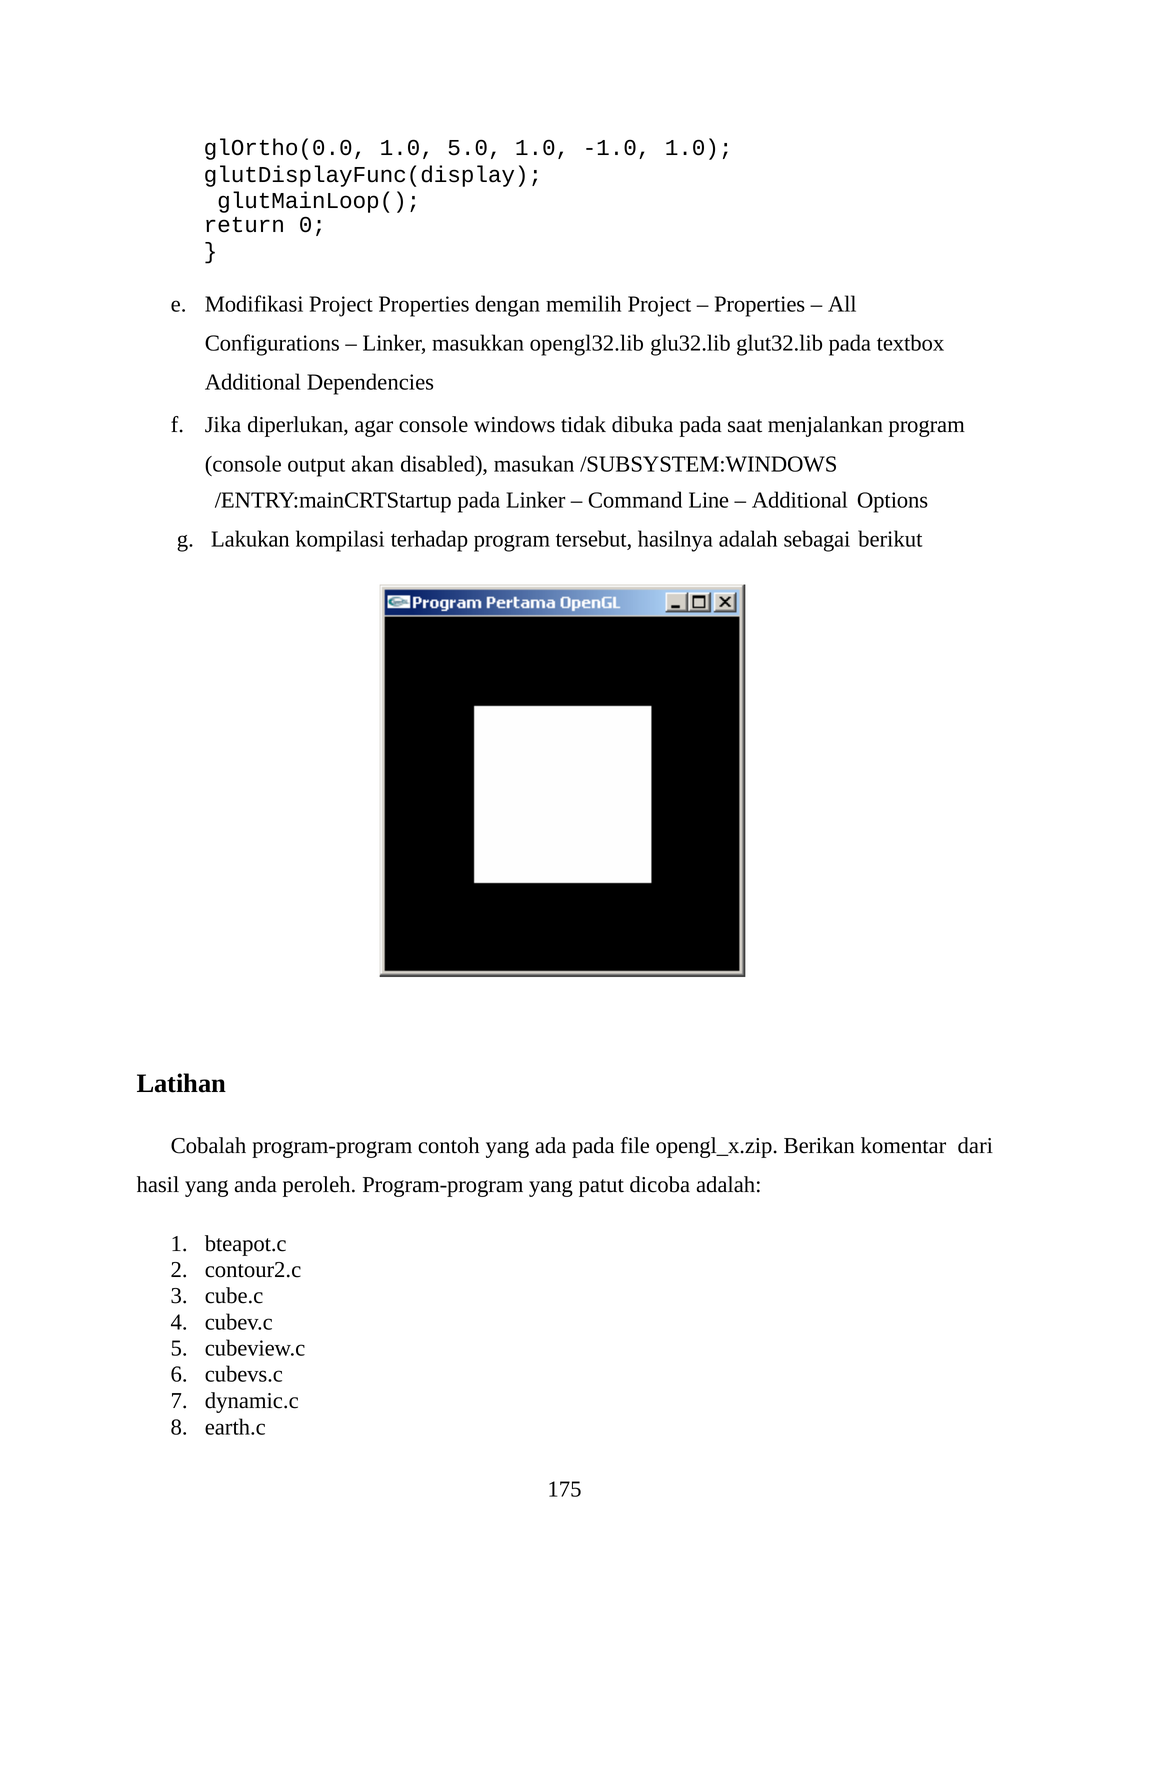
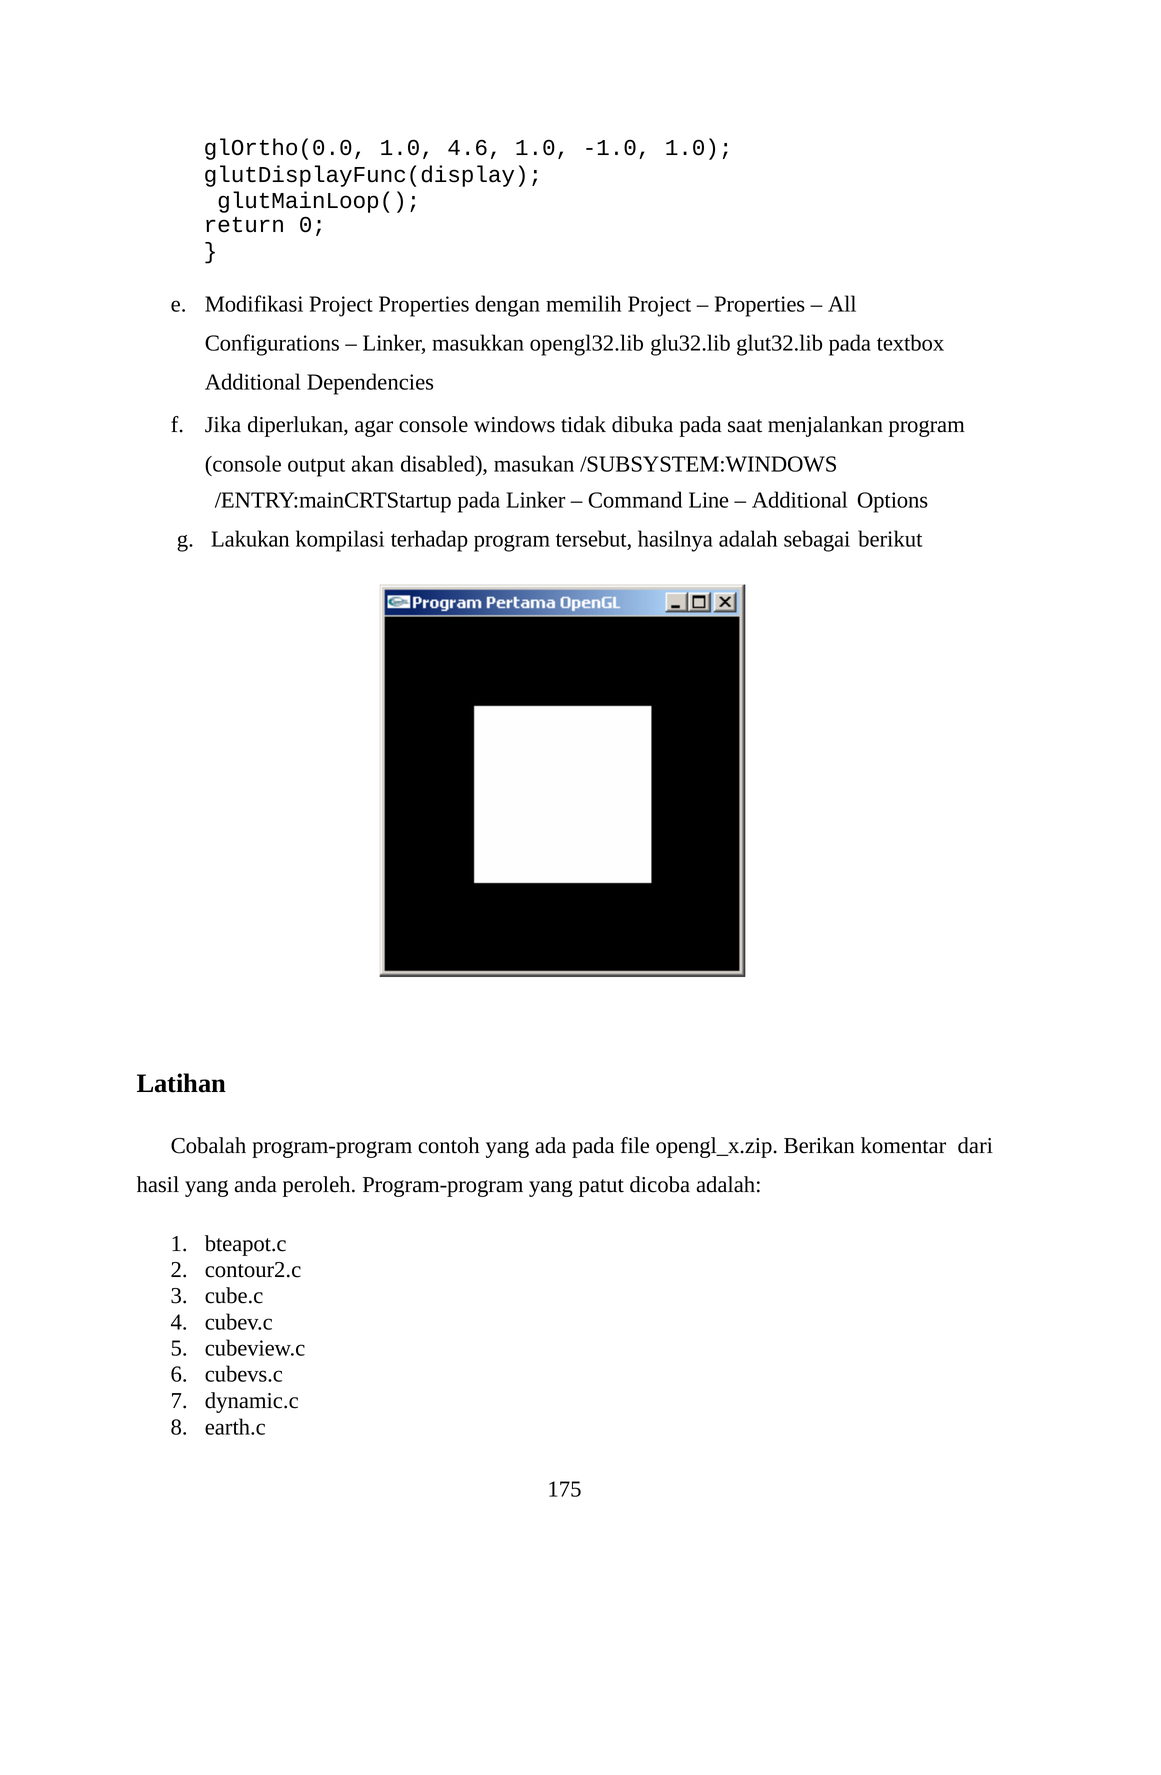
5.0: 5.0 -> 4.6
